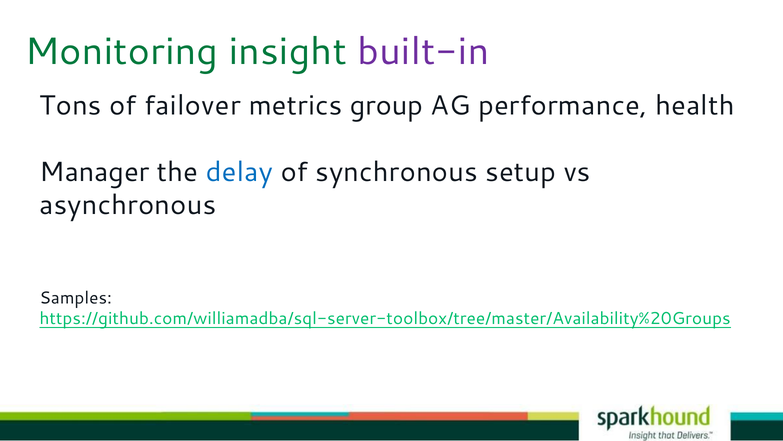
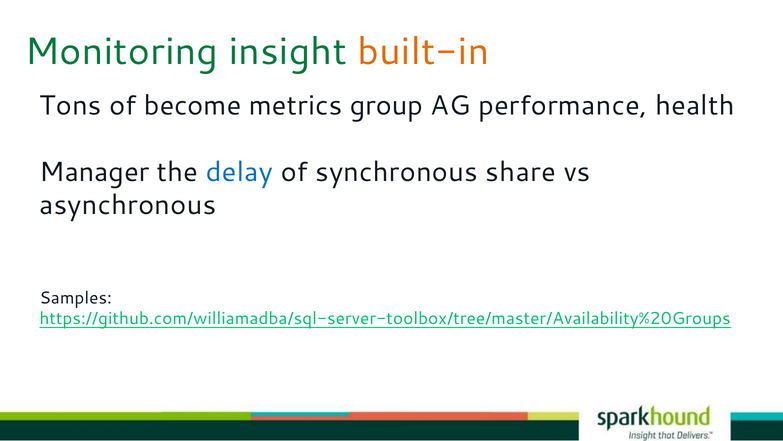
built-in colour: purple -> orange
failover: failover -> become
setup: setup -> share
